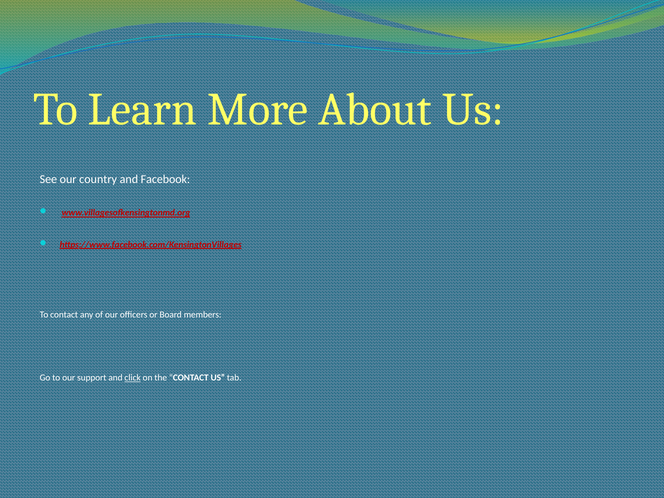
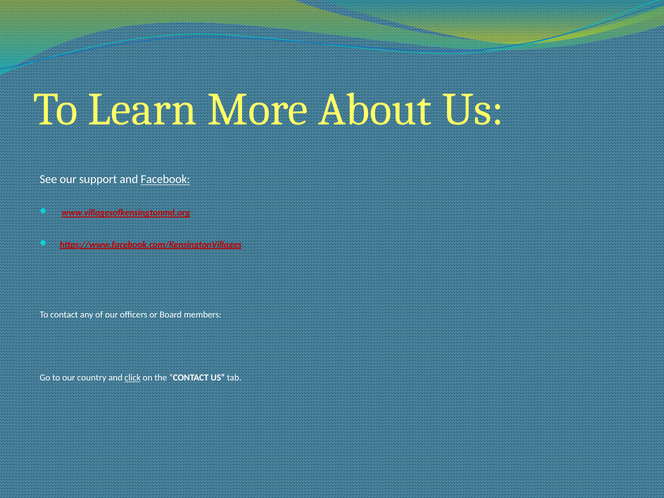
country: country -> support
Facebook underline: none -> present
support: support -> country
